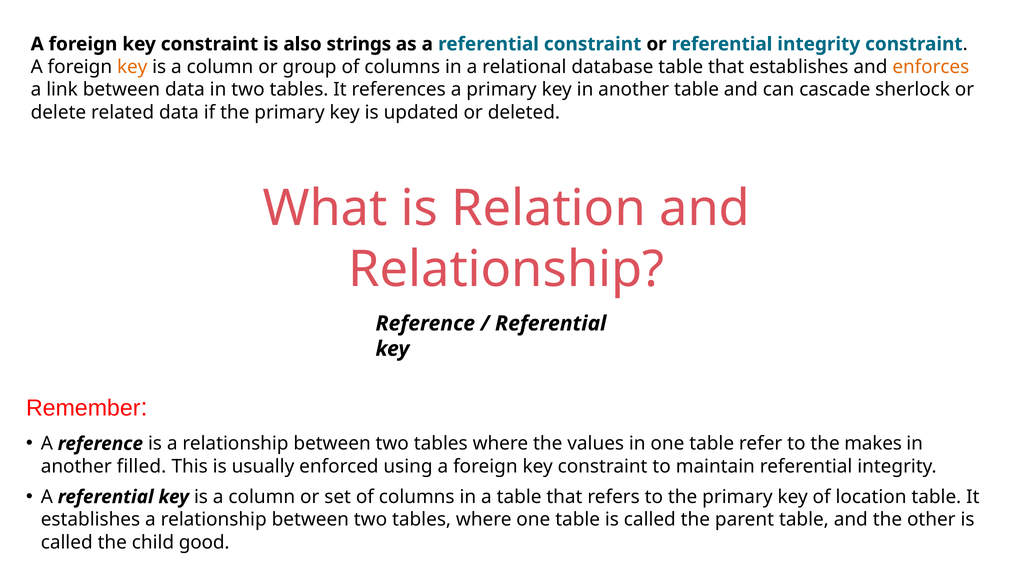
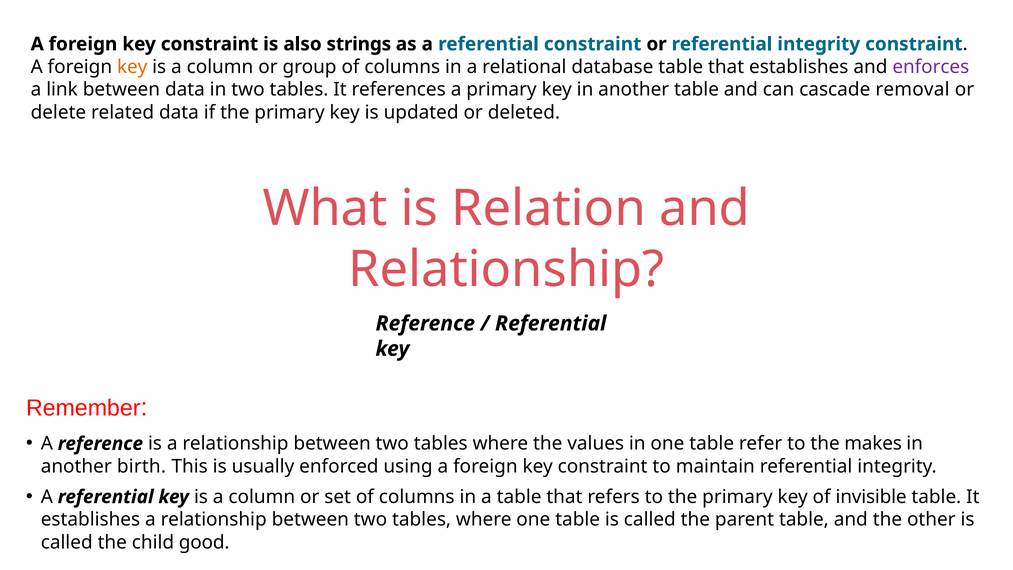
enforces colour: orange -> purple
sherlock: sherlock -> removal
filled: filled -> birth
location: location -> invisible
